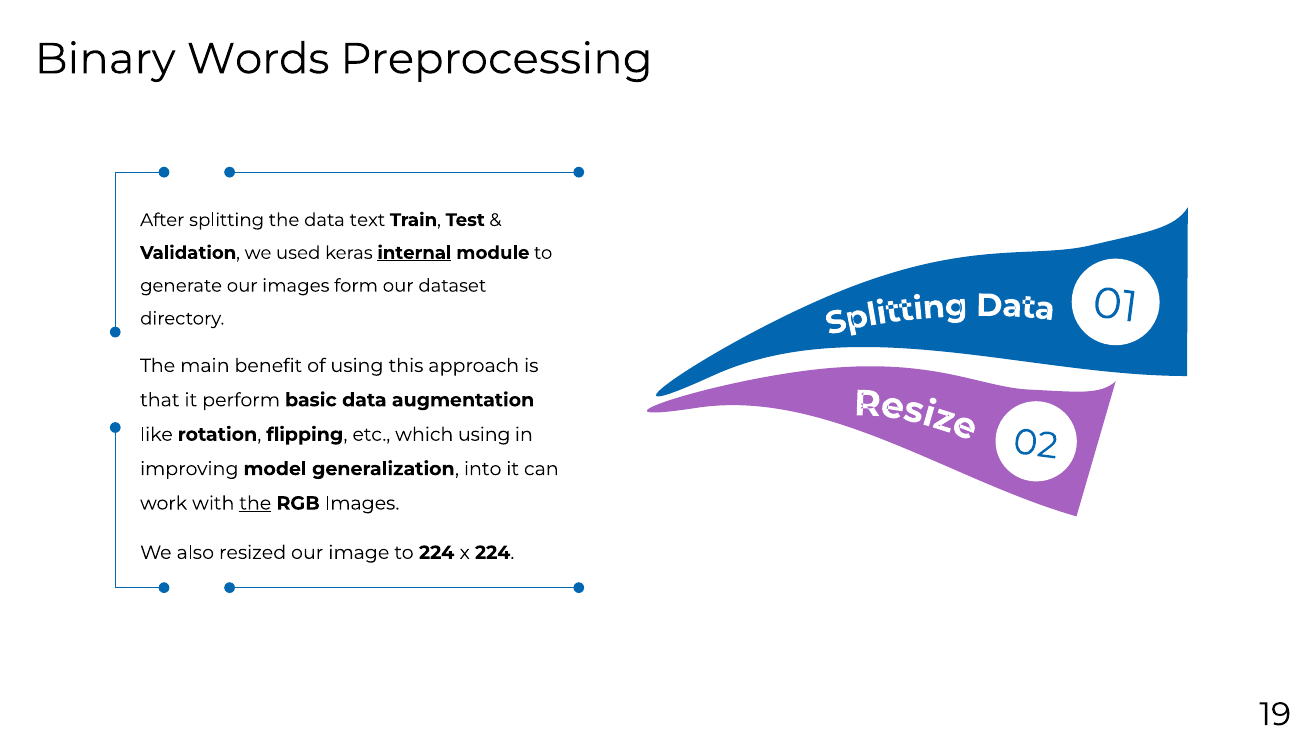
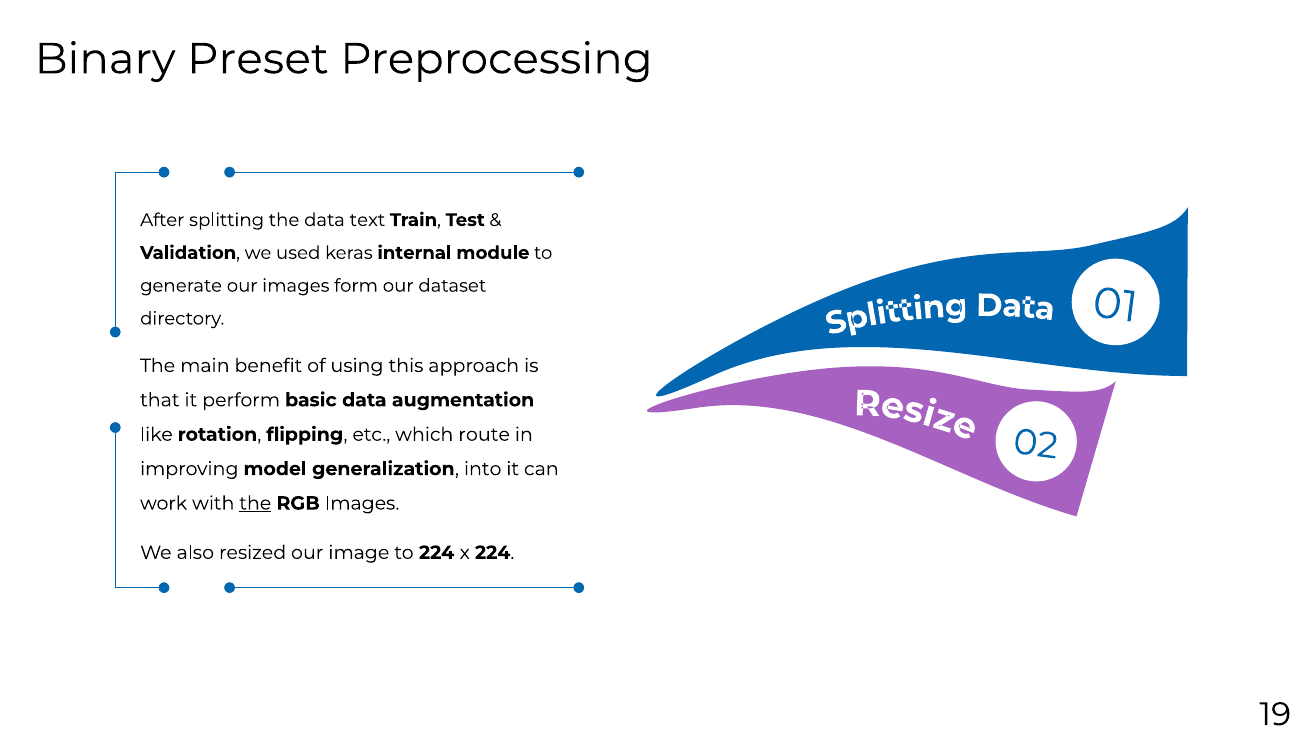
Words: Words -> Preset
internal underline: present -> none
which using: using -> route
